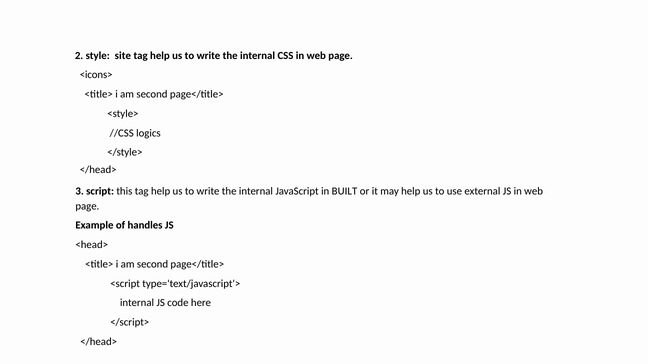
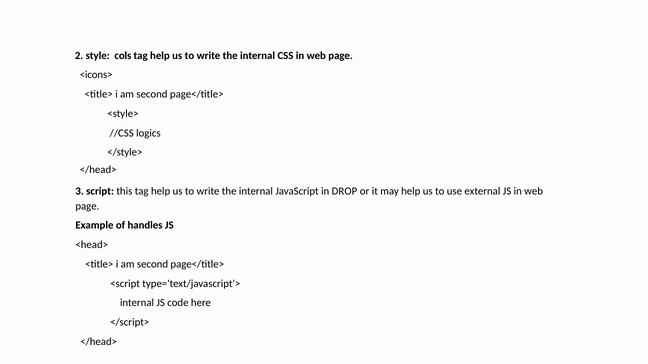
site: site -> cols
BUILT: BUILT -> DROP
